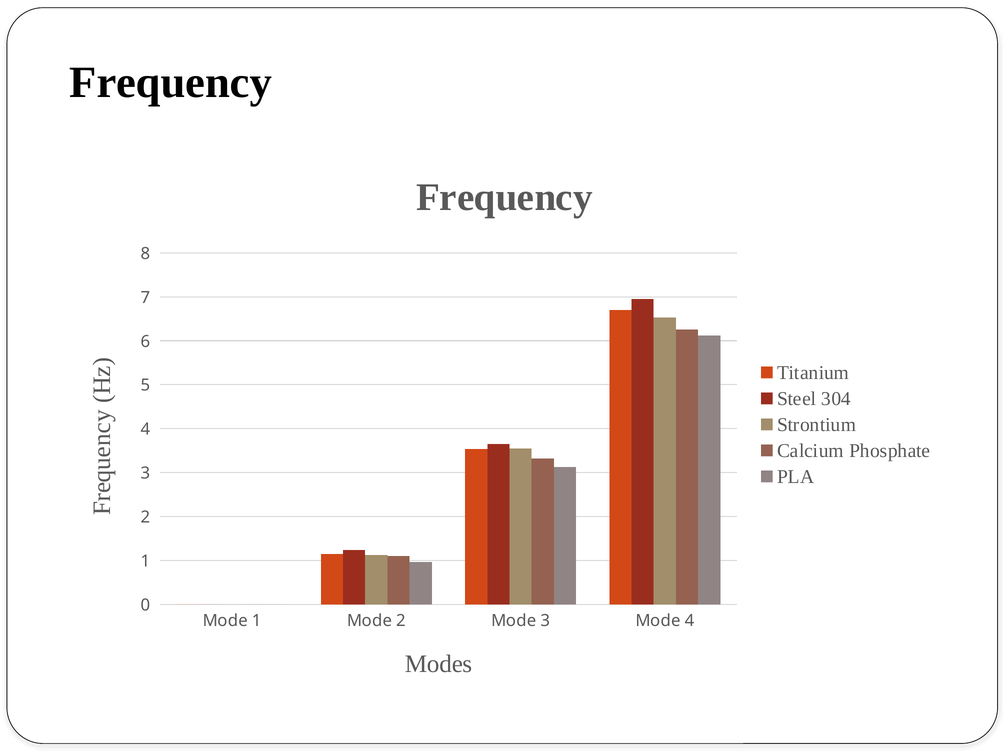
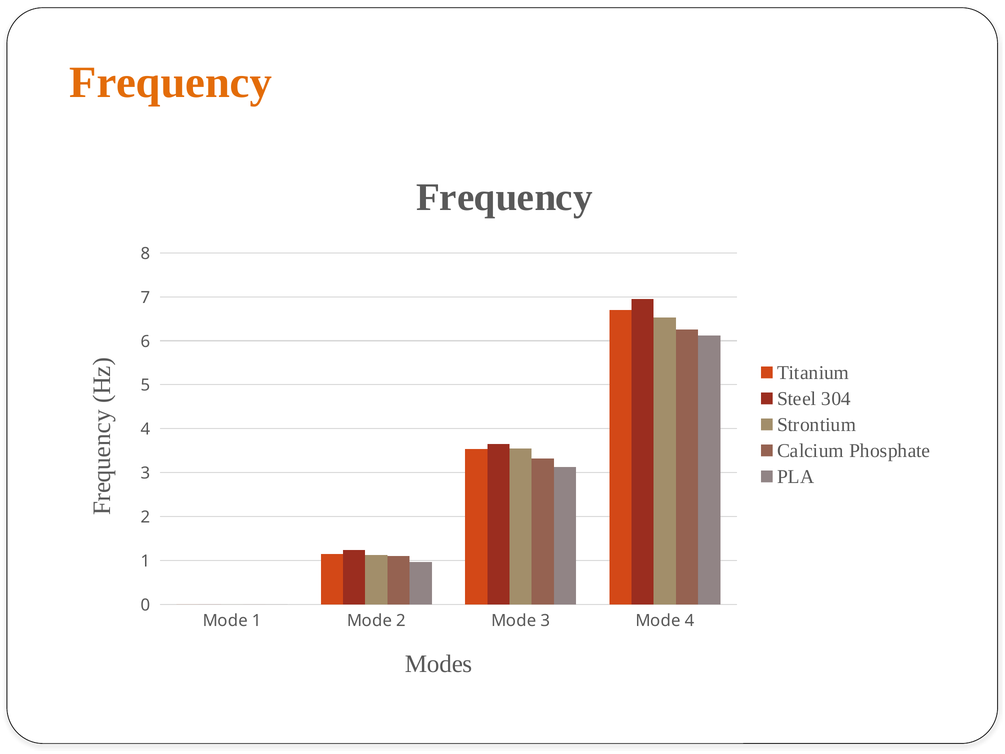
Frequency at (171, 82) colour: black -> orange
